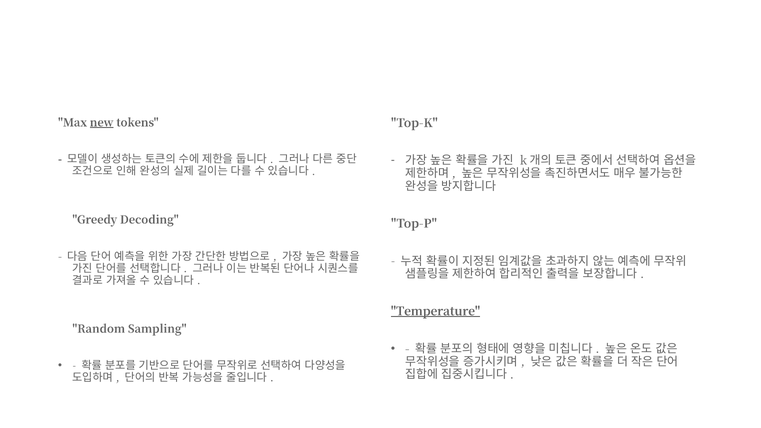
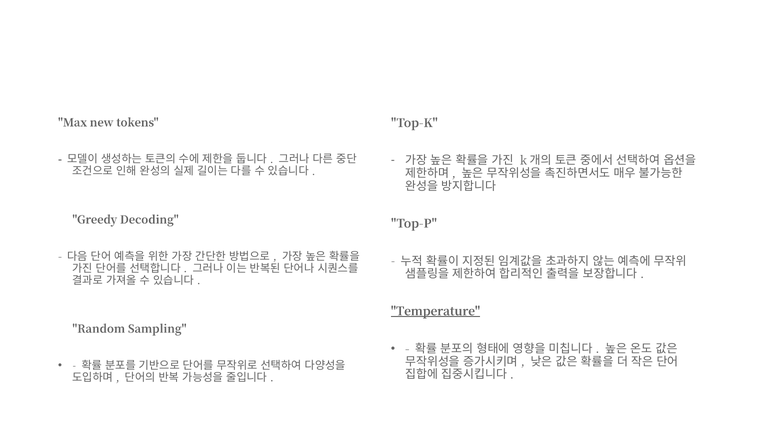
new underline: present -> none
